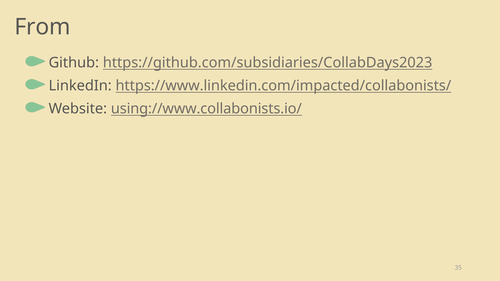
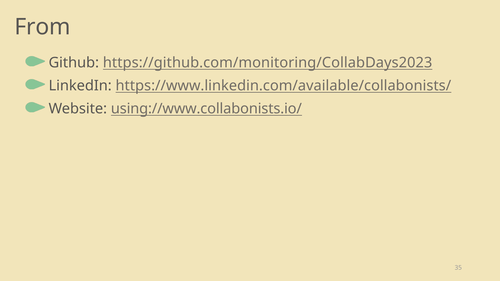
https://github.com/subsidiaries/CollabDays2023: https://github.com/subsidiaries/CollabDays2023 -> https://github.com/monitoring/CollabDays2023
https://www.linkedin.com/impacted/collabonists/: https://www.linkedin.com/impacted/collabonists/ -> https://www.linkedin.com/available/collabonists/
